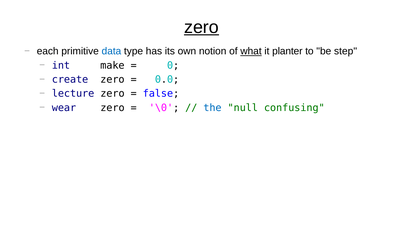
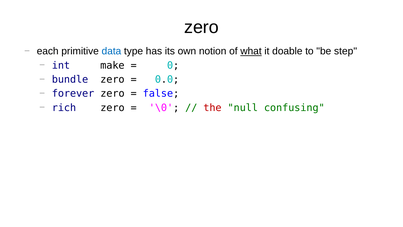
zero at (201, 27) underline: present -> none
planter: planter -> doable
create: create -> bundle
lecture: lecture -> forever
wear: wear -> rich
the colour: blue -> red
